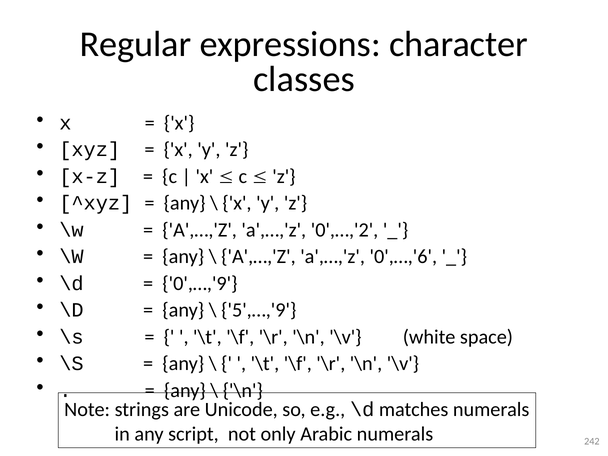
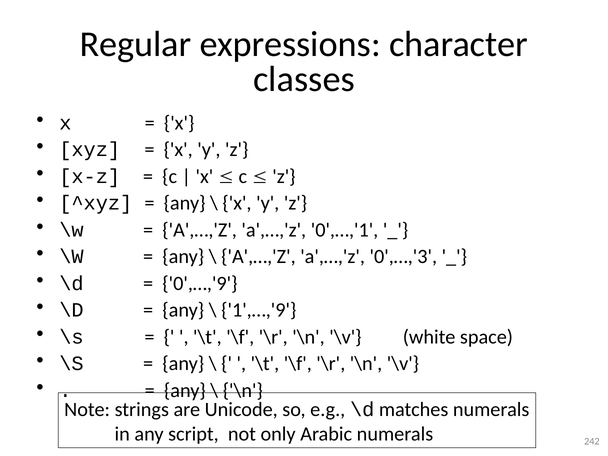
0',…,'2: 0',…,'2 -> 0',…,'1
0',…,'6: 0',…,'6 -> 0',…,'3
5',…,'9: 5',…,'9 -> 1',…,'9
